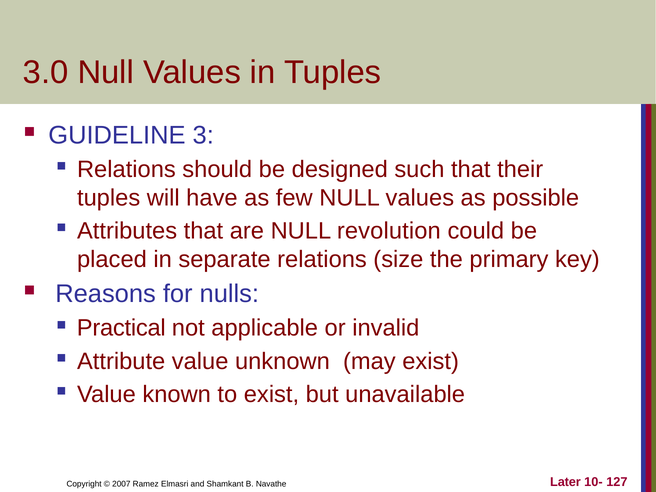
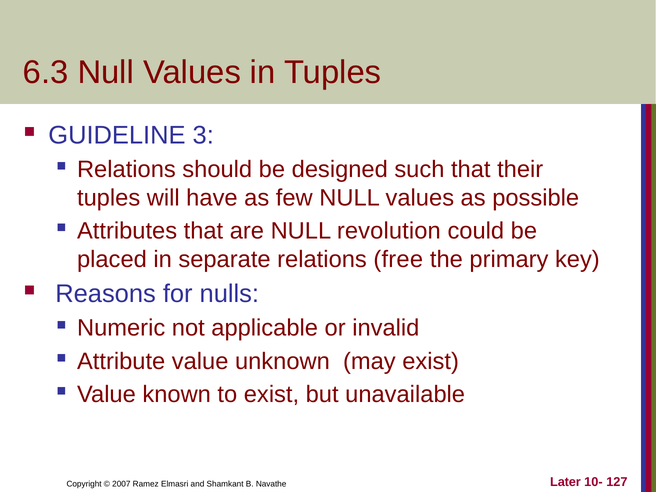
3.0: 3.0 -> 6.3
size: size -> free
Practical: Practical -> Numeric
